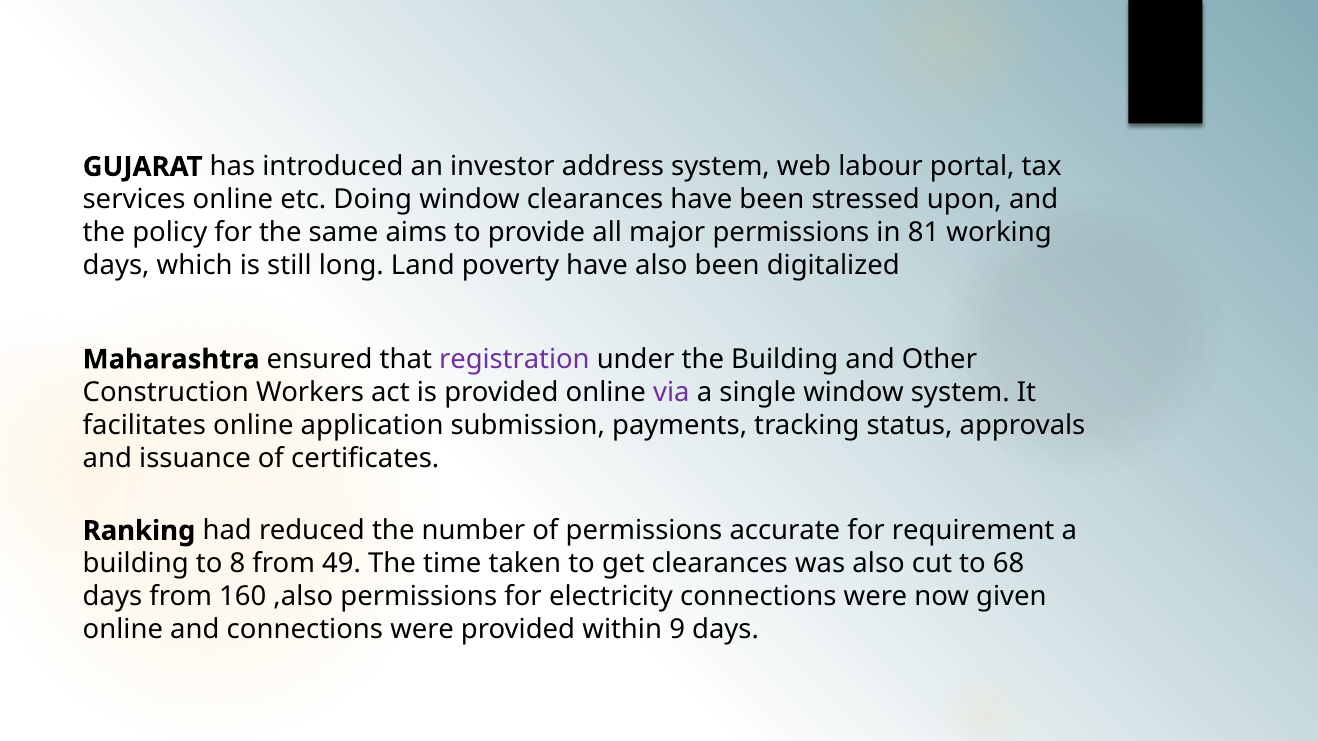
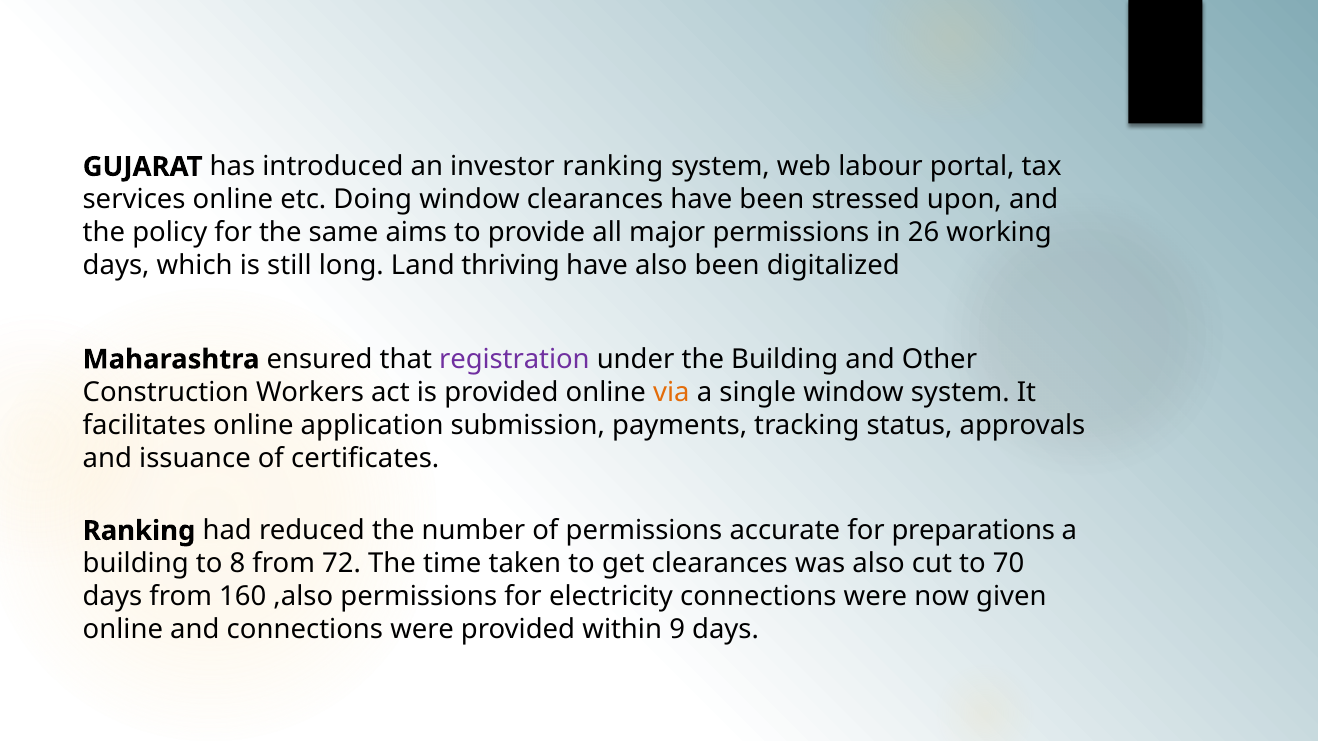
investor address: address -> ranking
81: 81 -> 26
poverty: poverty -> thriving
via colour: purple -> orange
requirement: requirement -> preparations
49: 49 -> 72
68: 68 -> 70
